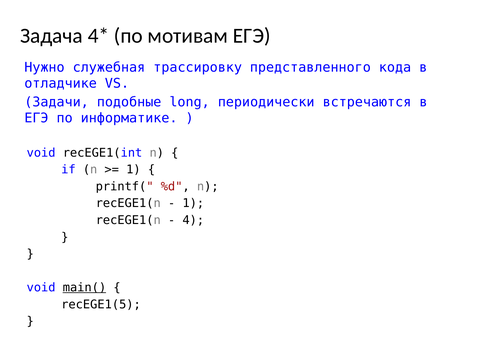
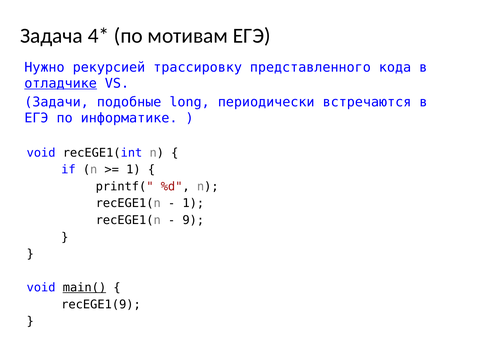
служебная: служебная -> рекурсией
отладчике underline: none -> present
4: 4 -> 9
recEGE1(5: recEGE1(5 -> recEGE1(9
